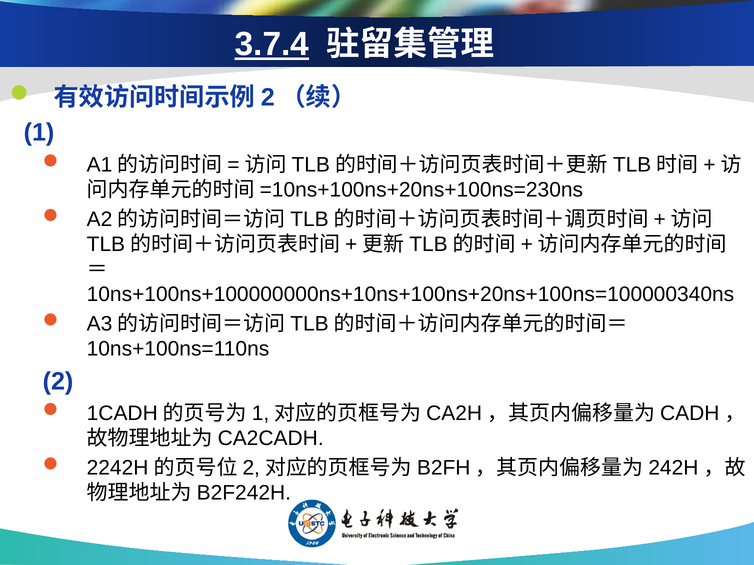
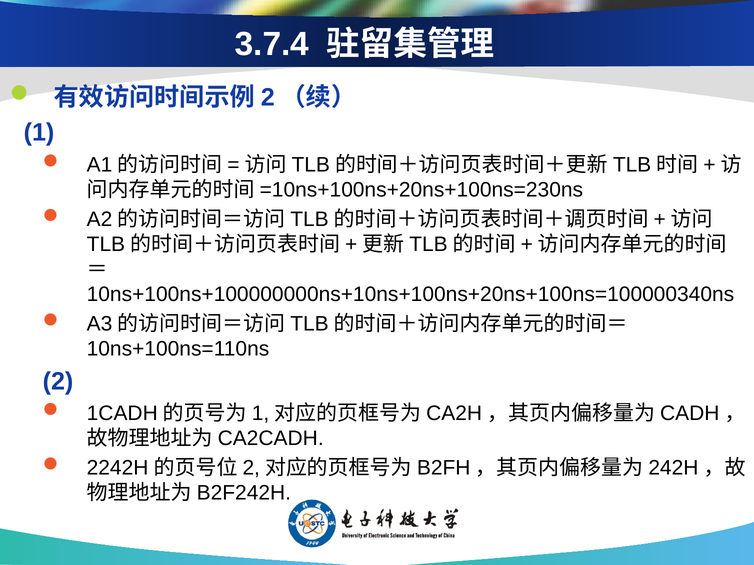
3.7.4 underline: present -> none
